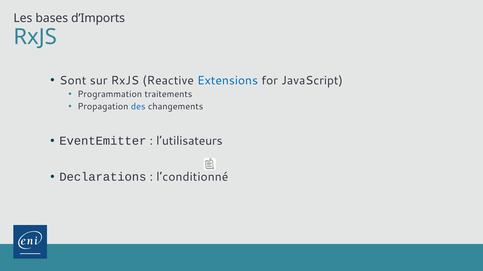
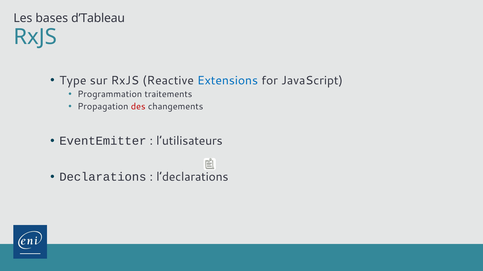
d’Imports: d’Imports -> d’Tableau
Sont: Sont -> Type
des colour: blue -> red
l’conditionné: l’conditionné -> l’declarations
